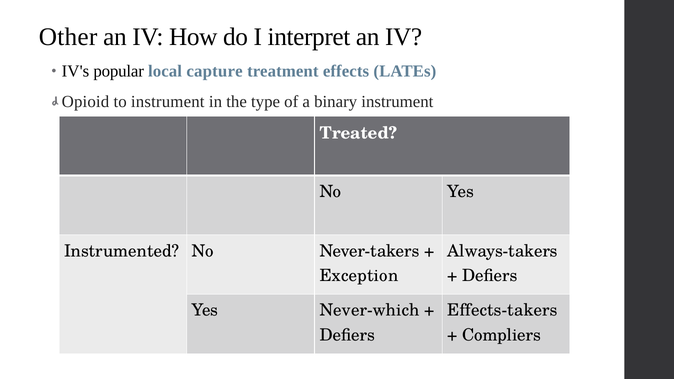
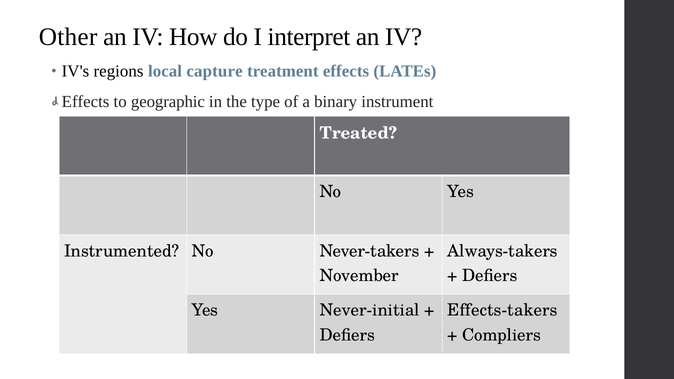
popular: popular -> regions
Opioid at (85, 102): Opioid -> Effects
to instrument: instrument -> geographic
Exception: Exception -> November
Never-which: Never-which -> Never-initial
